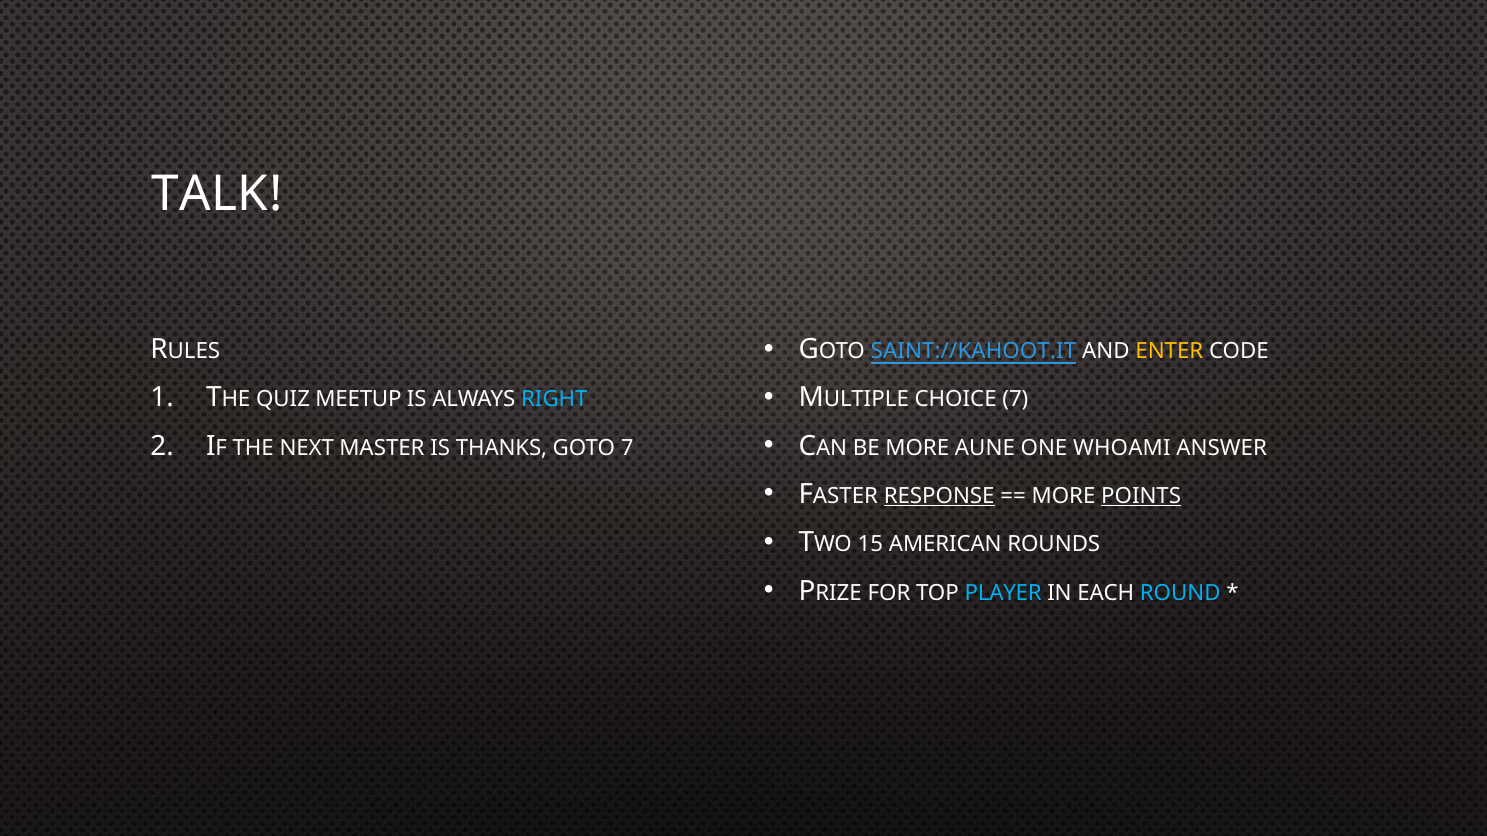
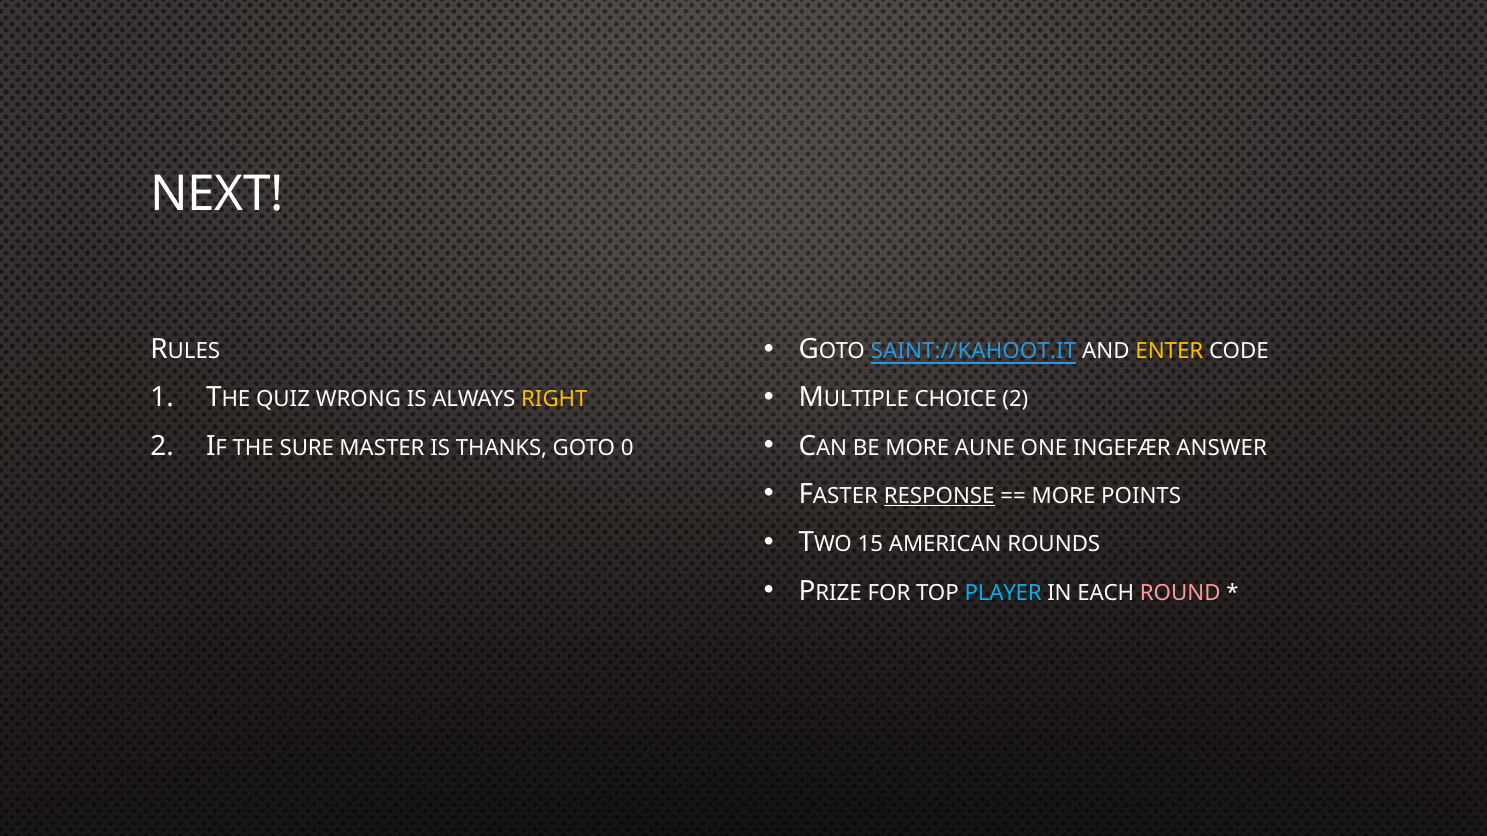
TALK: TALK -> NEXT
CHOICE 7: 7 -> 2
MEETUP: MEETUP -> WRONG
RIGHT colour: light blue -> yellow
WHOAMI: WHOAMI -> INGEFÆR
NEXT: NEXT -> SURE
GOTO 7: 7 -> 0
POINTS underline: present -> none
ROUND colour: light blue -> pink
